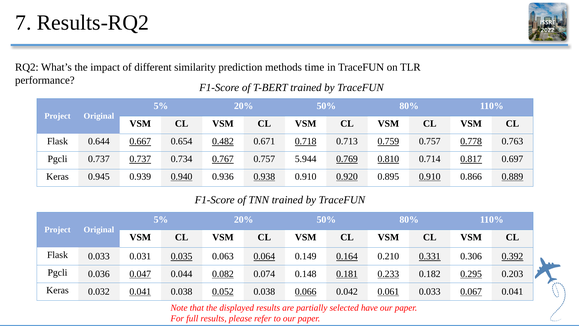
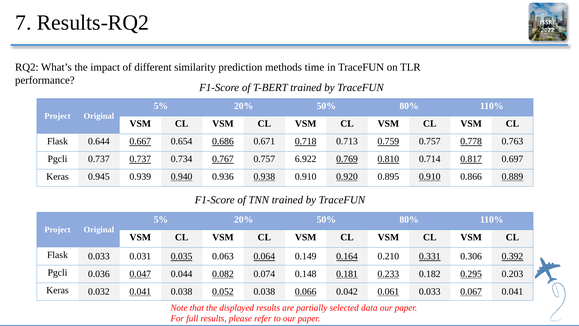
0.482: 0.482 -> 0.686
5.944: 5.944 -> 6.922
have: have -> data
